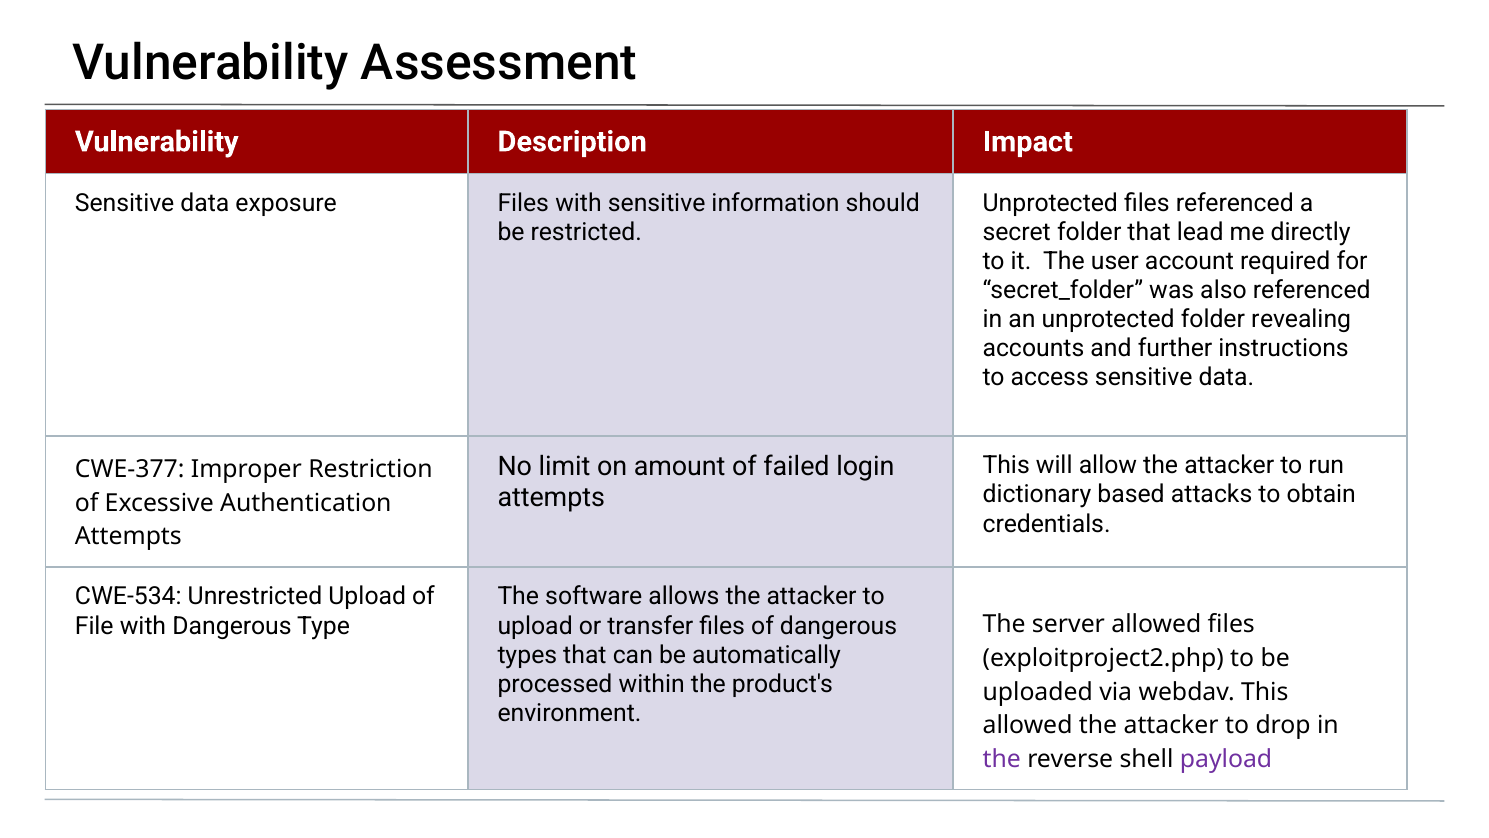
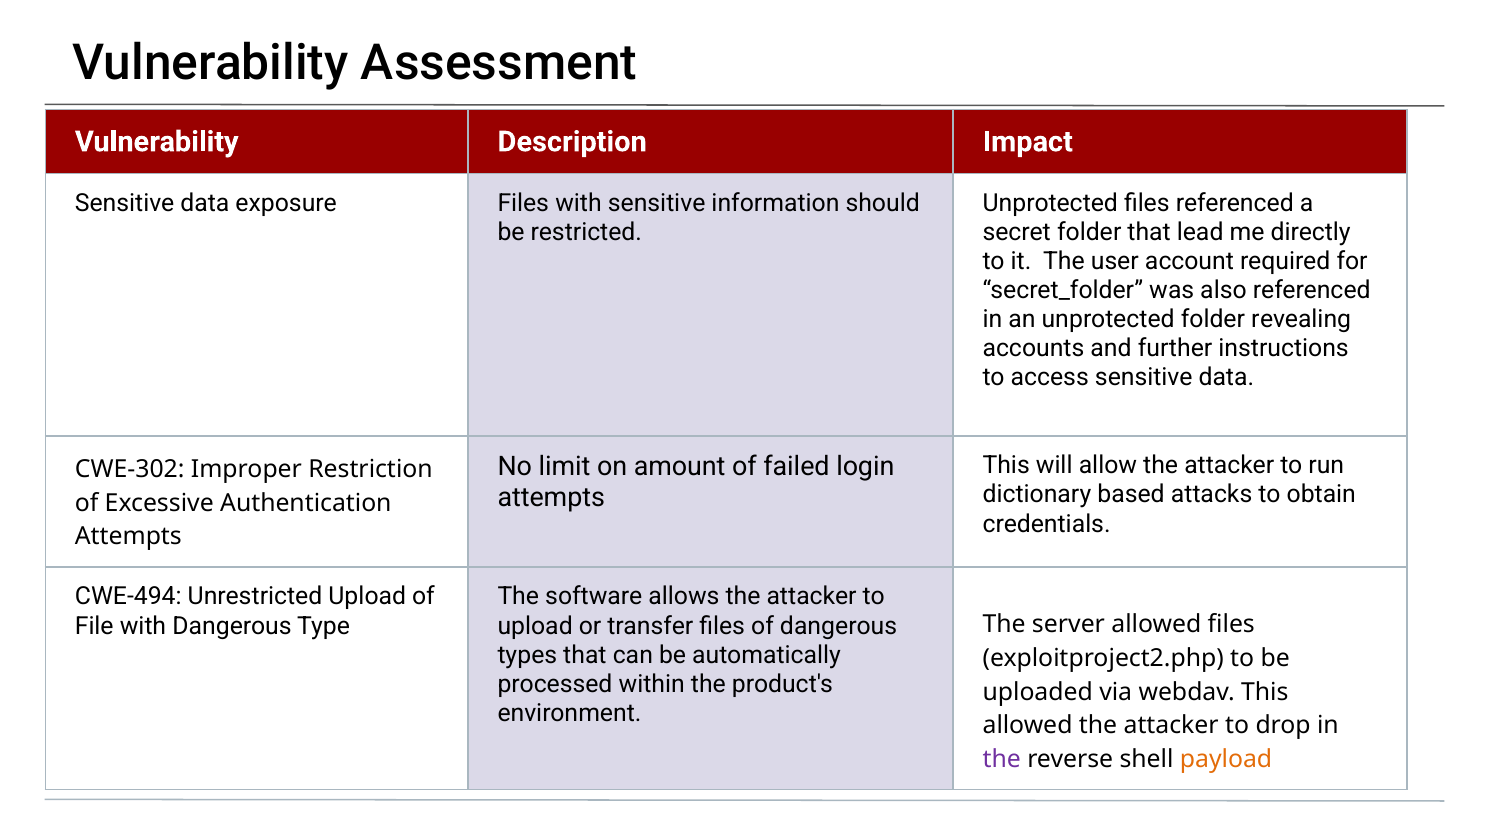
CWE-377: CWE-377 -> CWE-302
CWE-534: CWE-534 -> CWE-494
payload colour: purple -> orange
